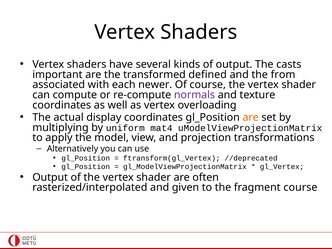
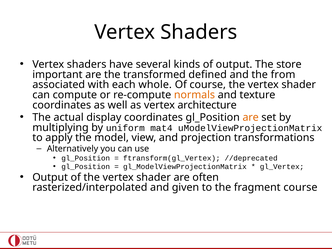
casts: casts -> store
newer: newer -> whole
normals colour: purple -> orange
overloading: overloading -> architecture
